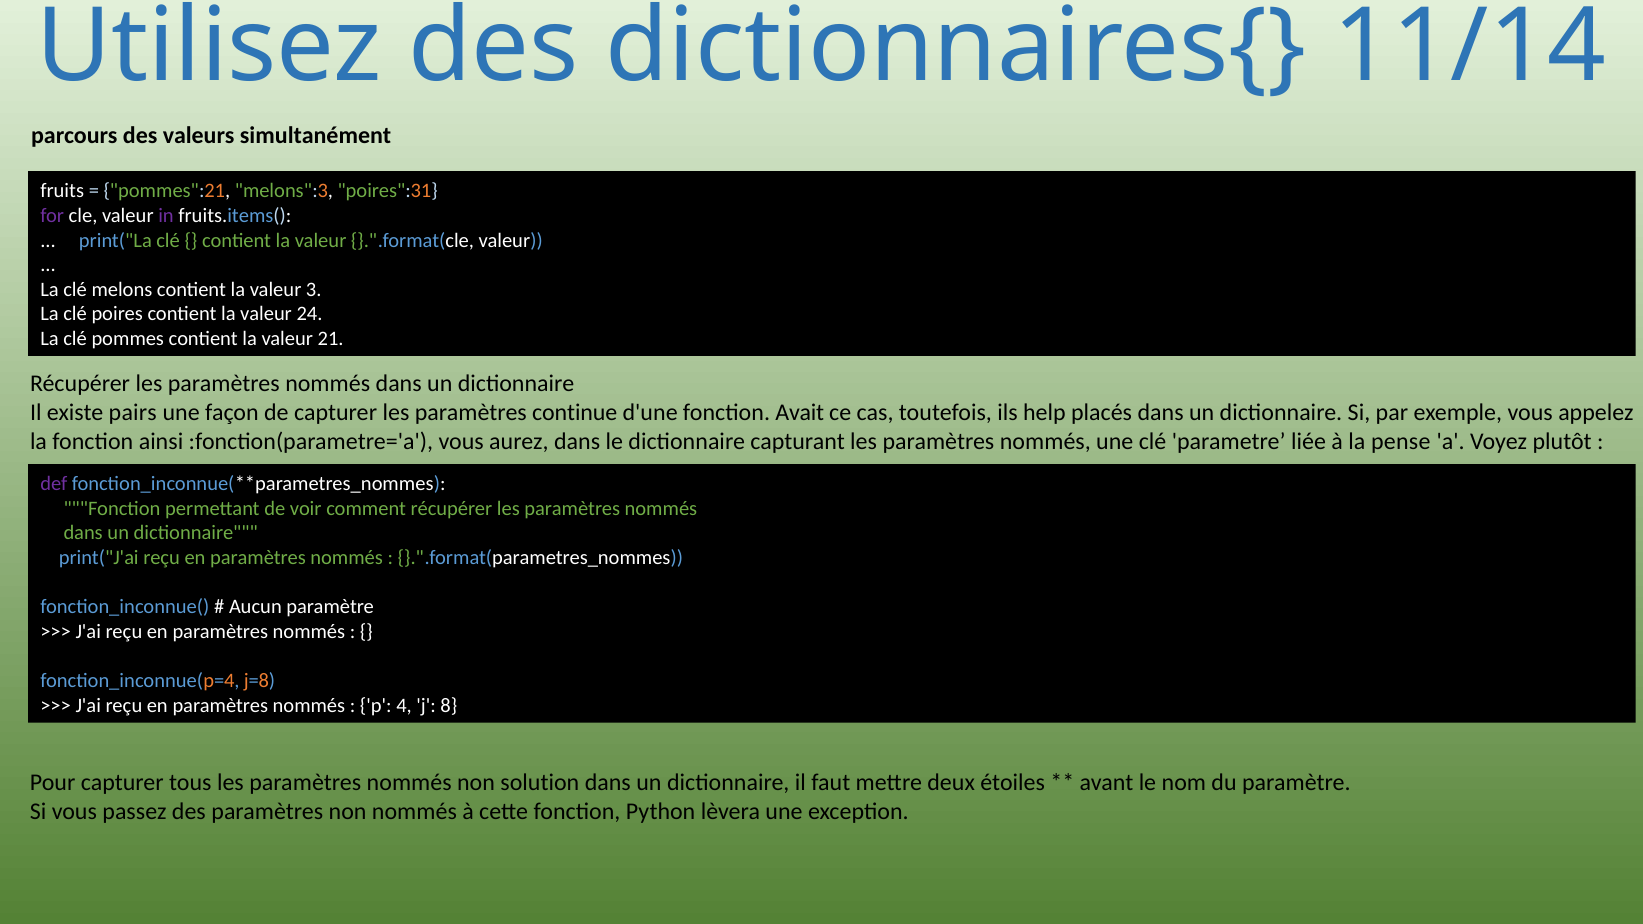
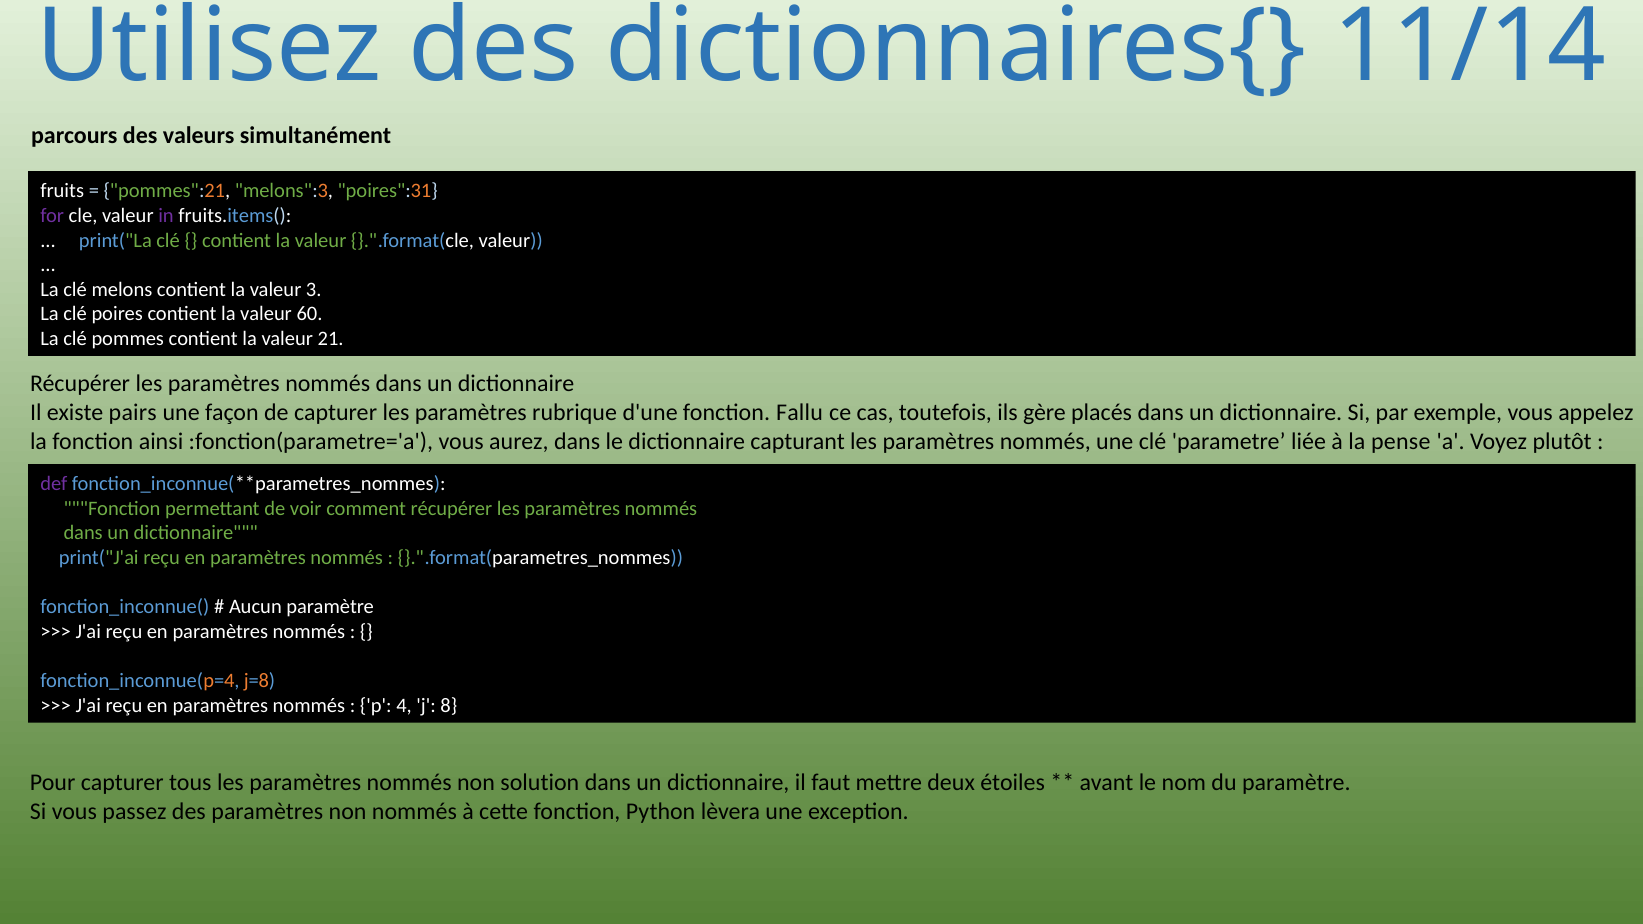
24: 24 -> 60
continue: continue -> rubrique
Avait: Avait -> Fallu
help: help -> gère
